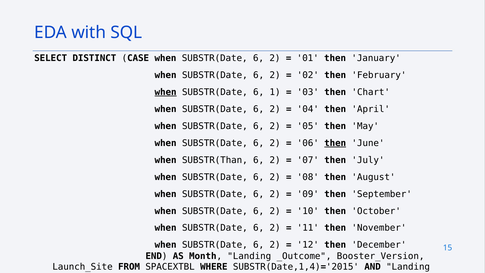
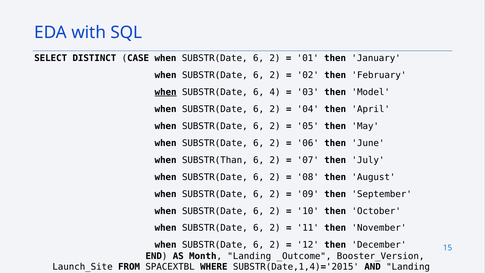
1: 1 -> 4
Chart: Chart -> Model
then at (335, 143) underline: present -> none
